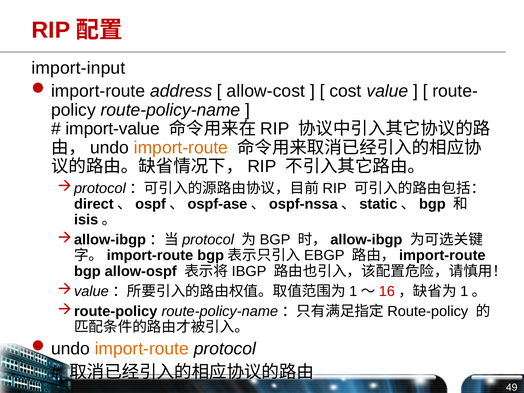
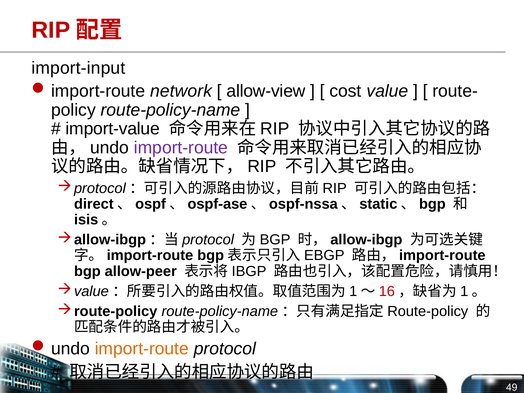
address: address -> network
allow-cost: allow-cost -> allow-view
import-route at (181, 148) colour: orange -> purple
allow-ospf: allow-ospf -> allow-peer
